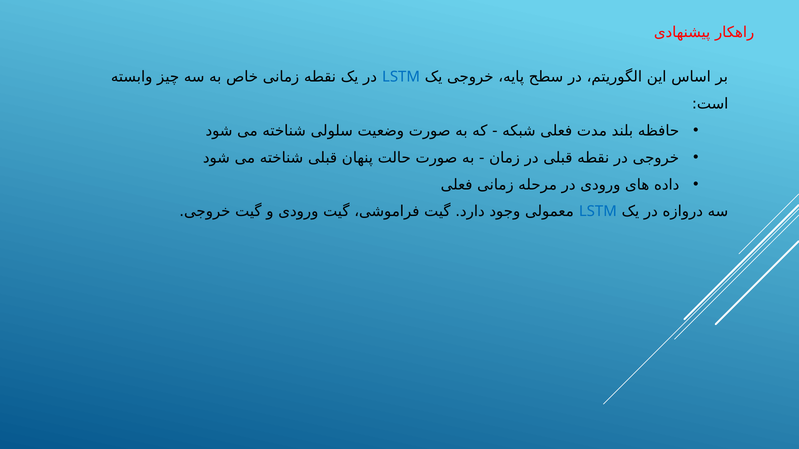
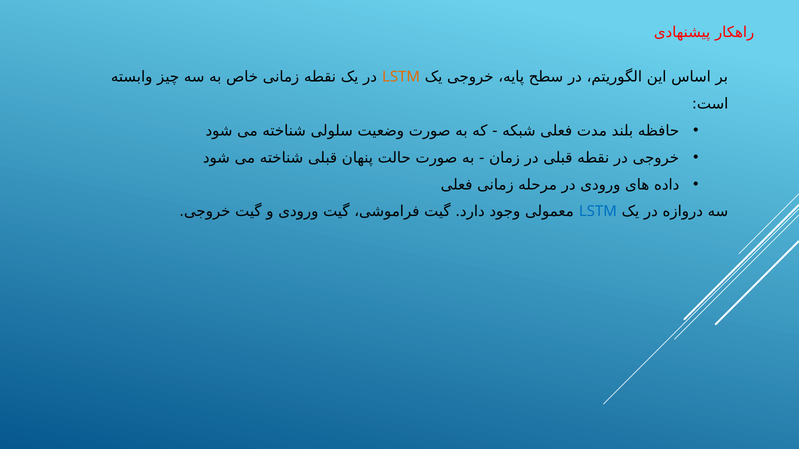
LSTM at (401, 77) colour: blue -> orange
